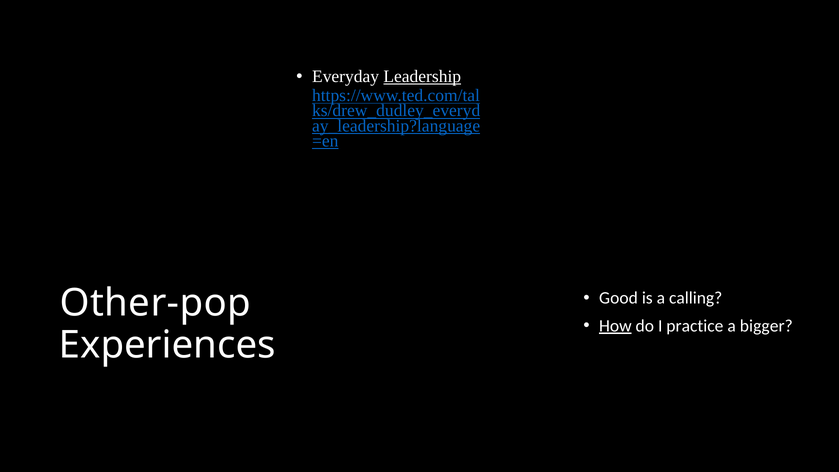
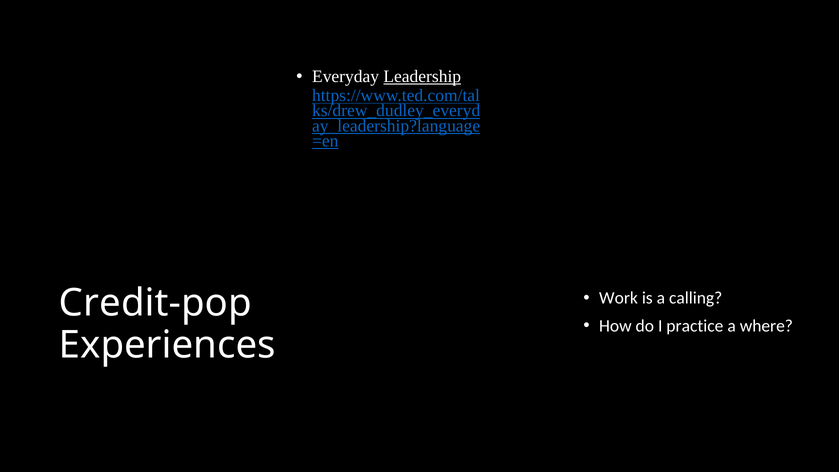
Good: Good -> Work
Other-pop: Other-pop -> Credit-pop
How underline: present -> none
bigger: bigger -> where
